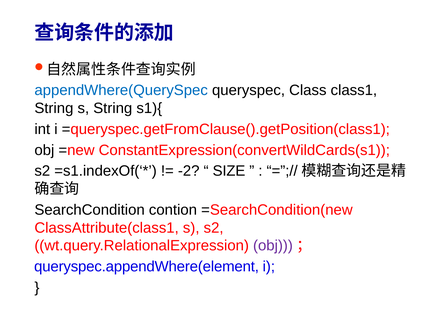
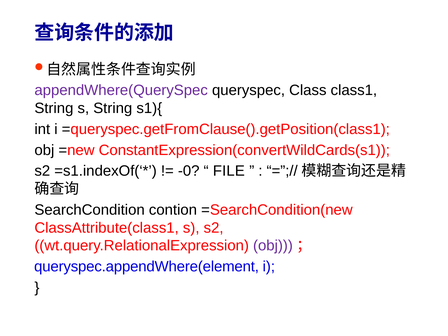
appendWhere(QuerySpec colour: blue -> purple
-2: -2 -> -0
SIZE: SIZE -> FILE
